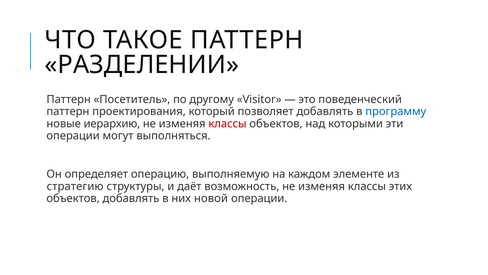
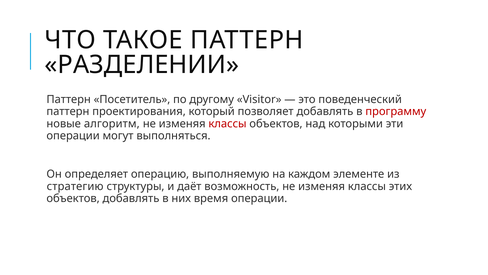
программу colour: blue -> red
иерархию: иерархию -> алгоритм
новой: новой -> время
